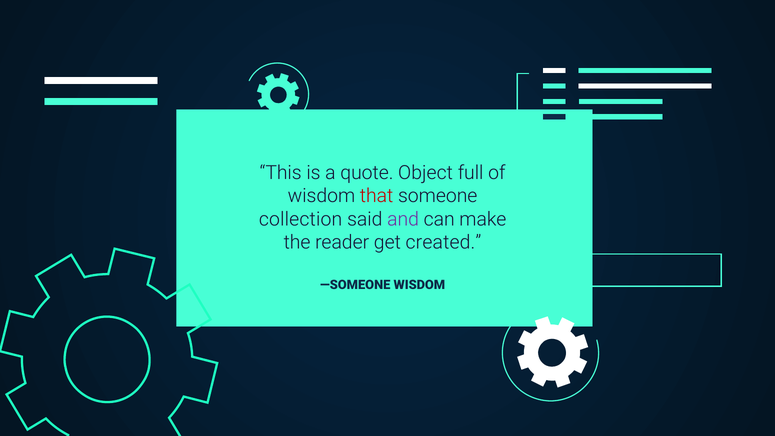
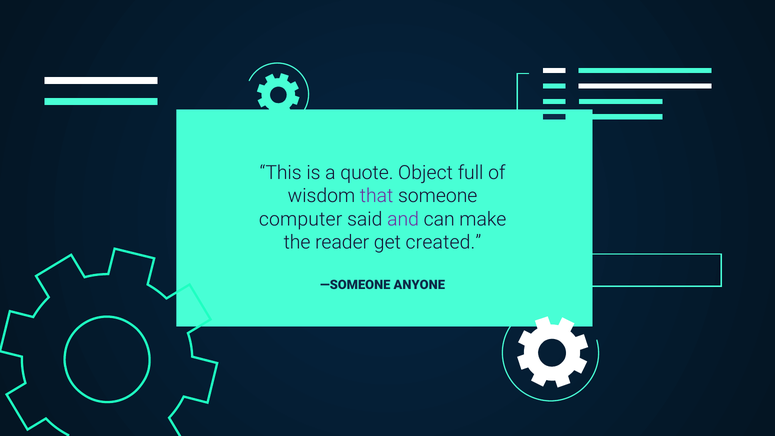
that colour: red -> purple
collection: collection -> computer
—SOMEONE WISDOM: WISDOM -> ANYONE
